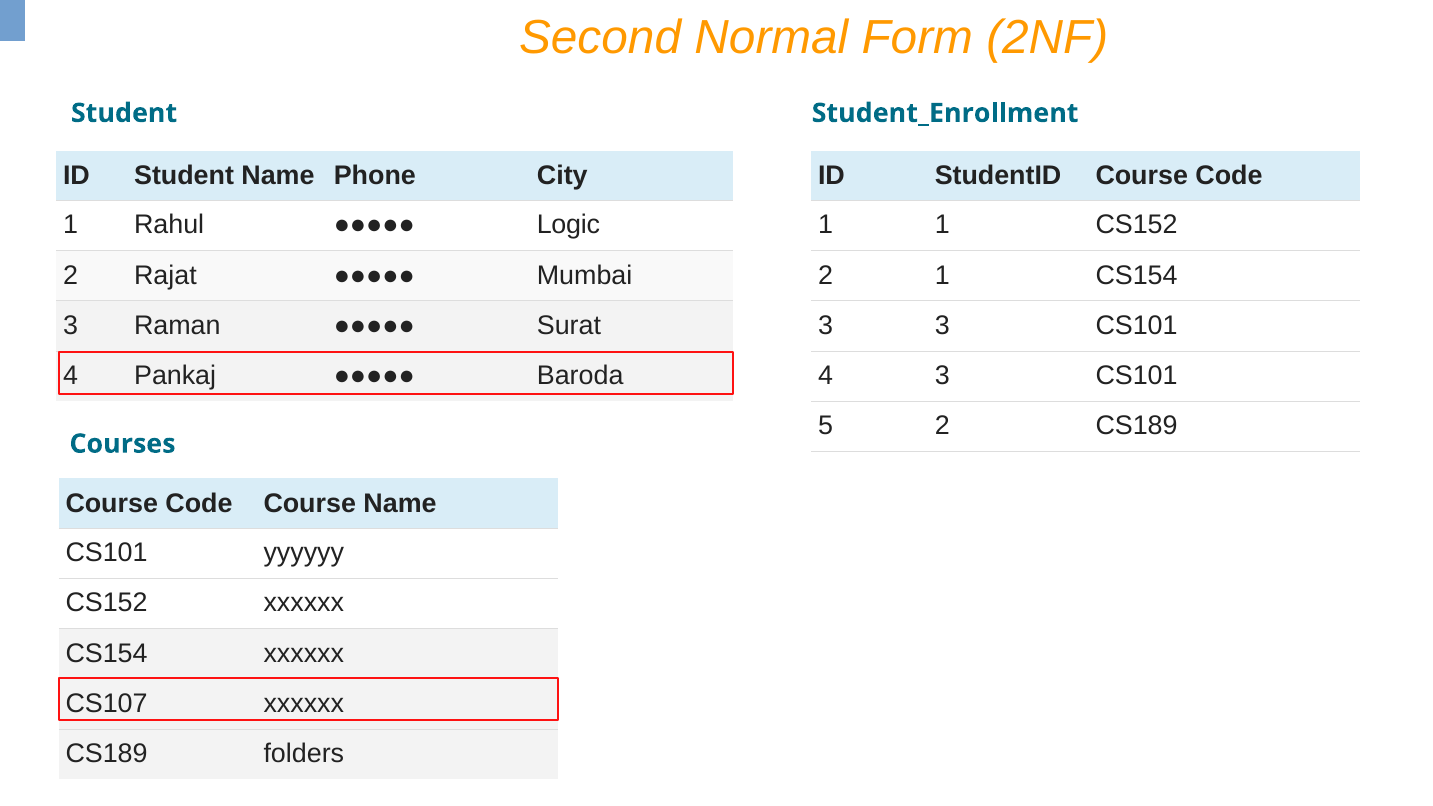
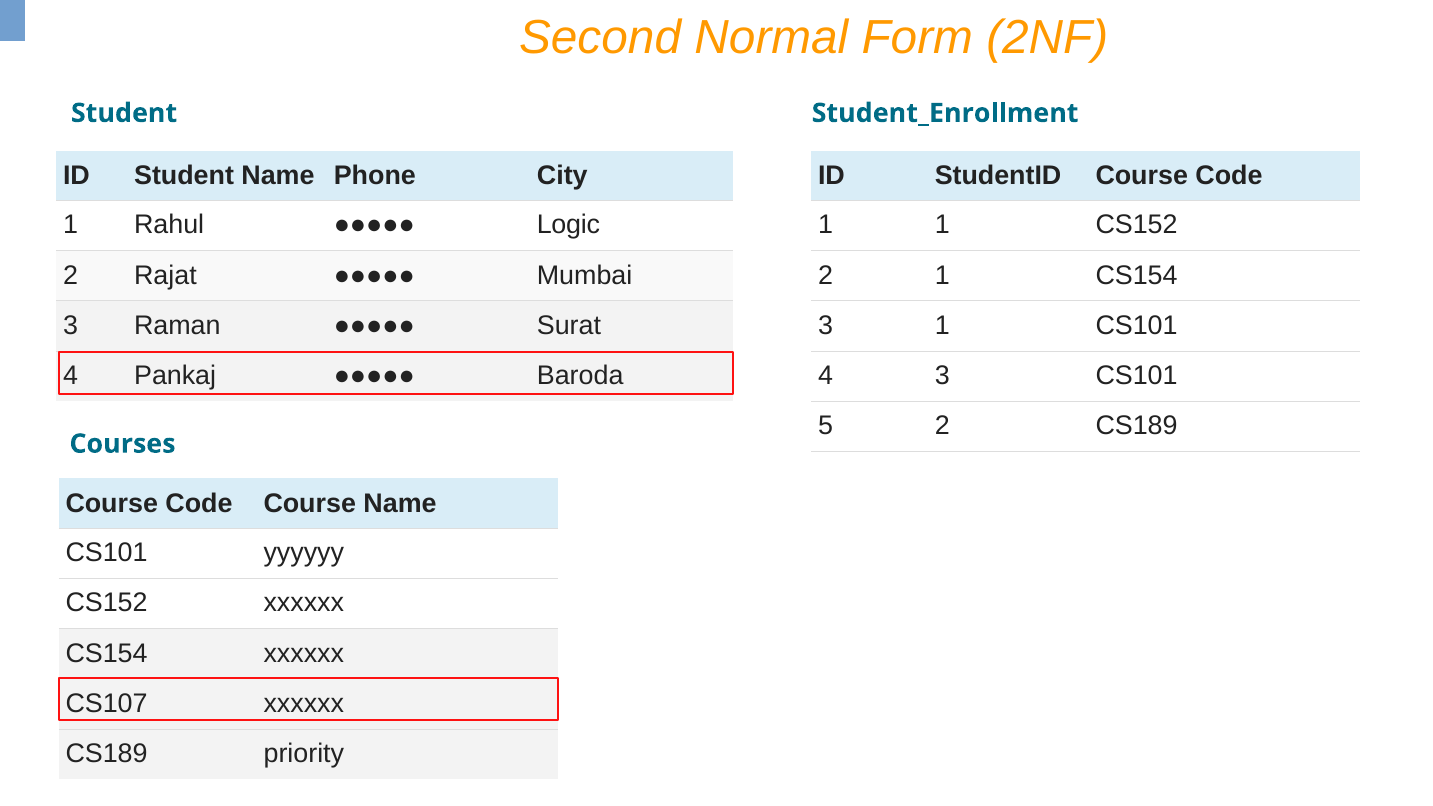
3 3: 3 -> 1
folders: folders -> priority
